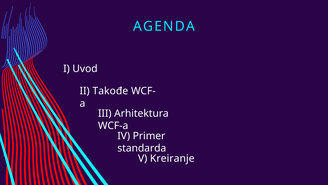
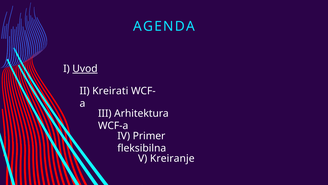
Uvod underline: none -> present
Takođe: Takođe -> Kreirati
standarda: standarda -> fleksibilna
